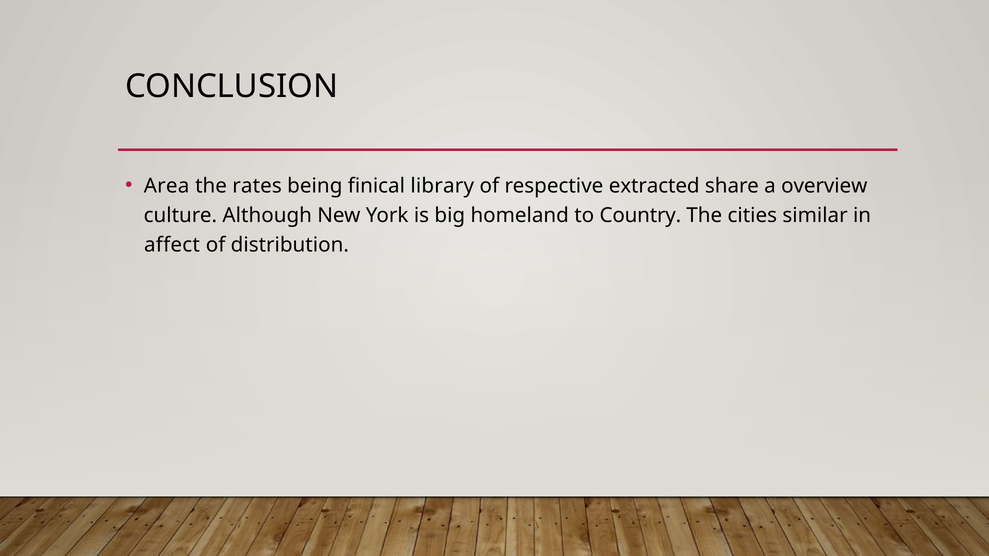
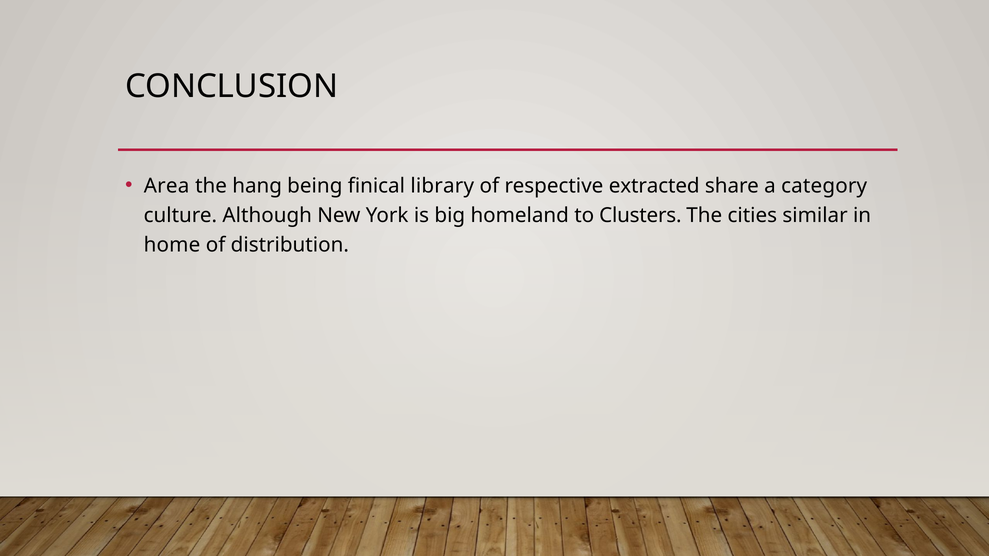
rates: rates -> hang
overview: overview -> category
Country: Country -> Clusters
affect: affect -> home
